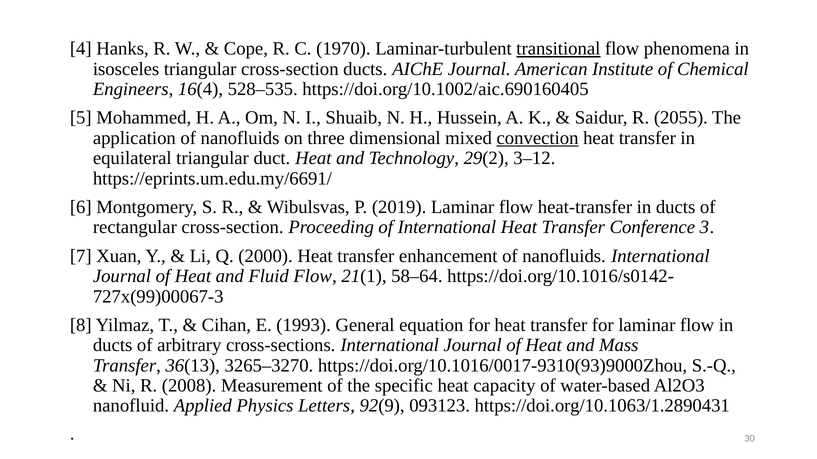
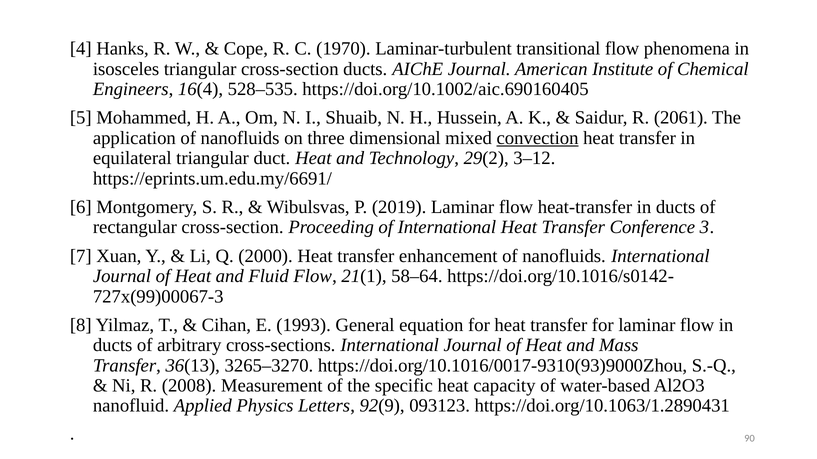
transitional underline: present -> none
2055: 2055 -> 2061
30: 30 -> 90
